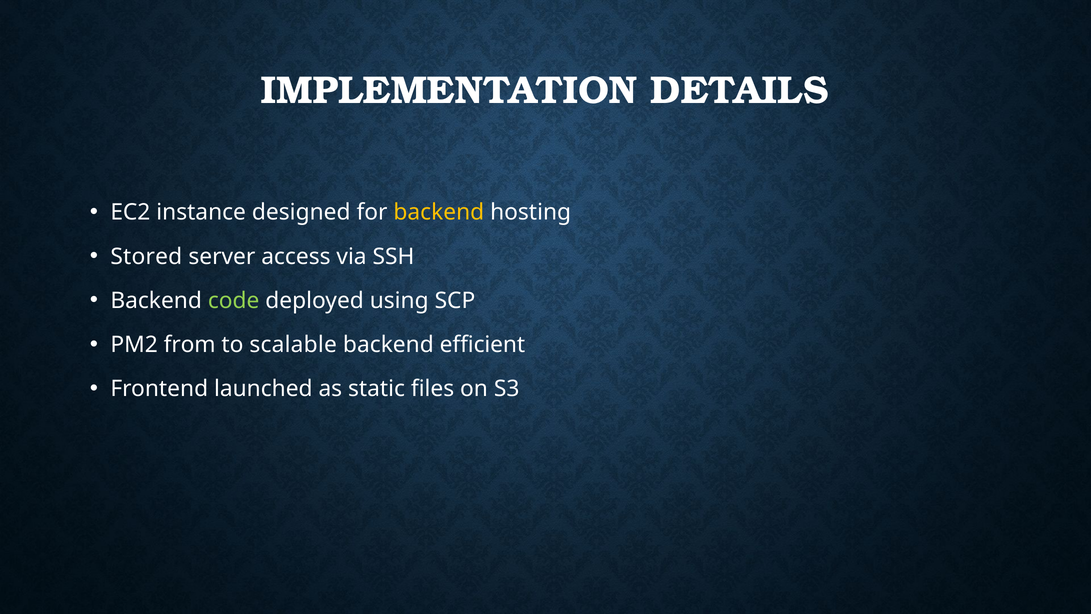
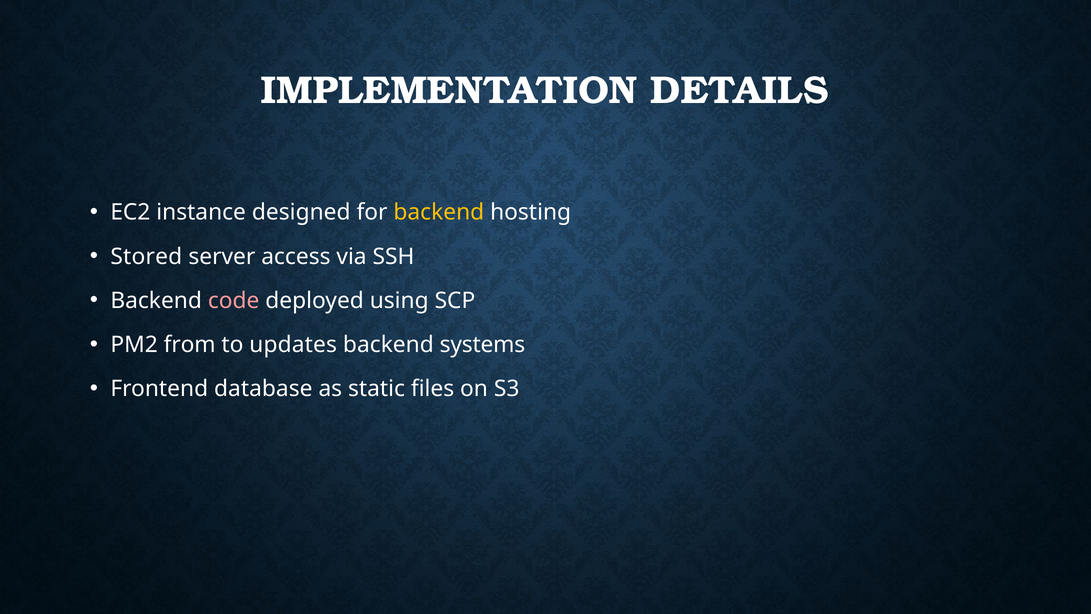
code colour: light green -> pink
scalable: scalable -> updates
efficient: efficient -> systems
launched: launched -> database
